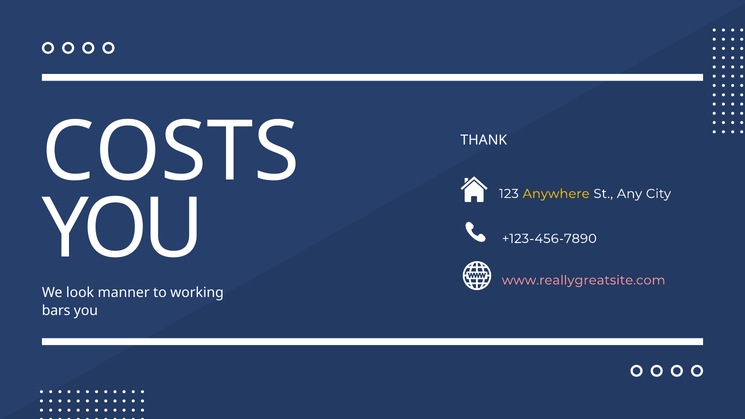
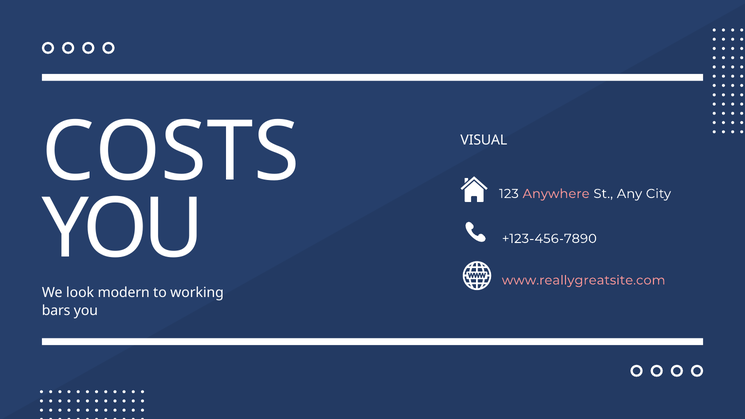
THANK: THANK -> VISUAL
Anywhere colour: yellow -> pink
manner: manner -> modern
